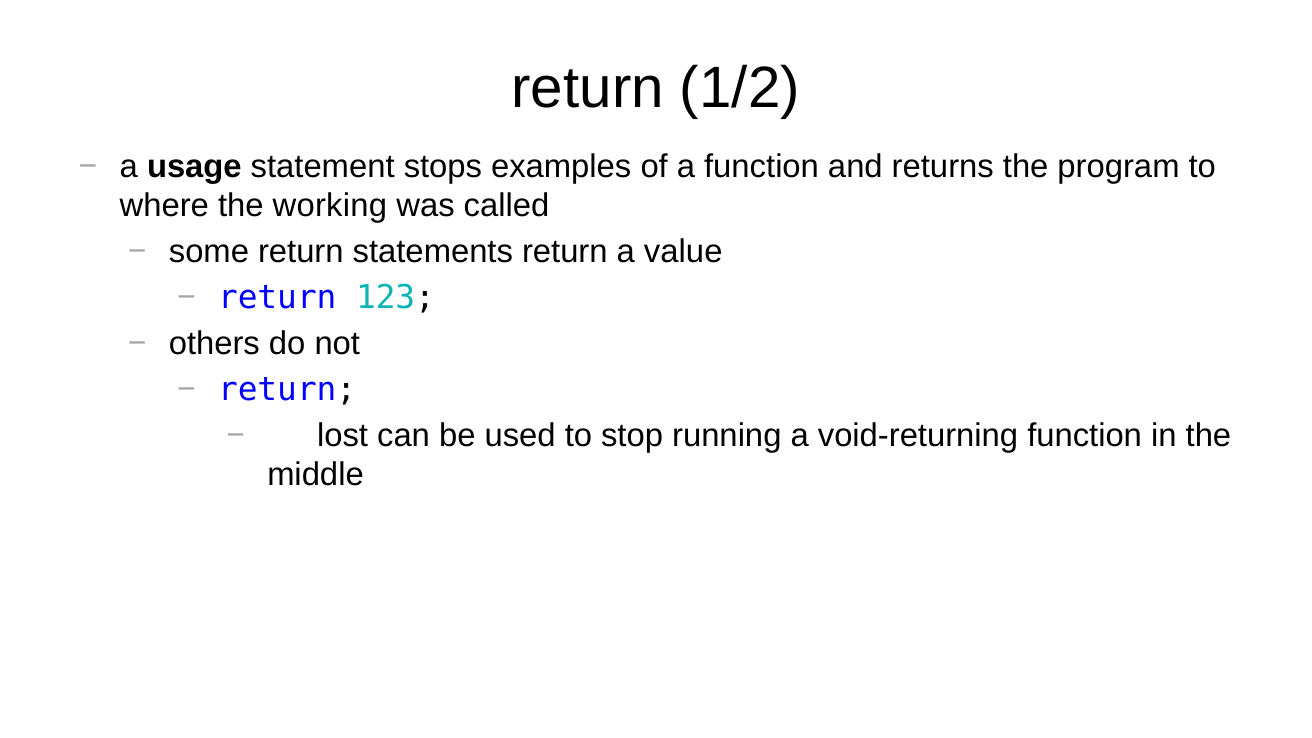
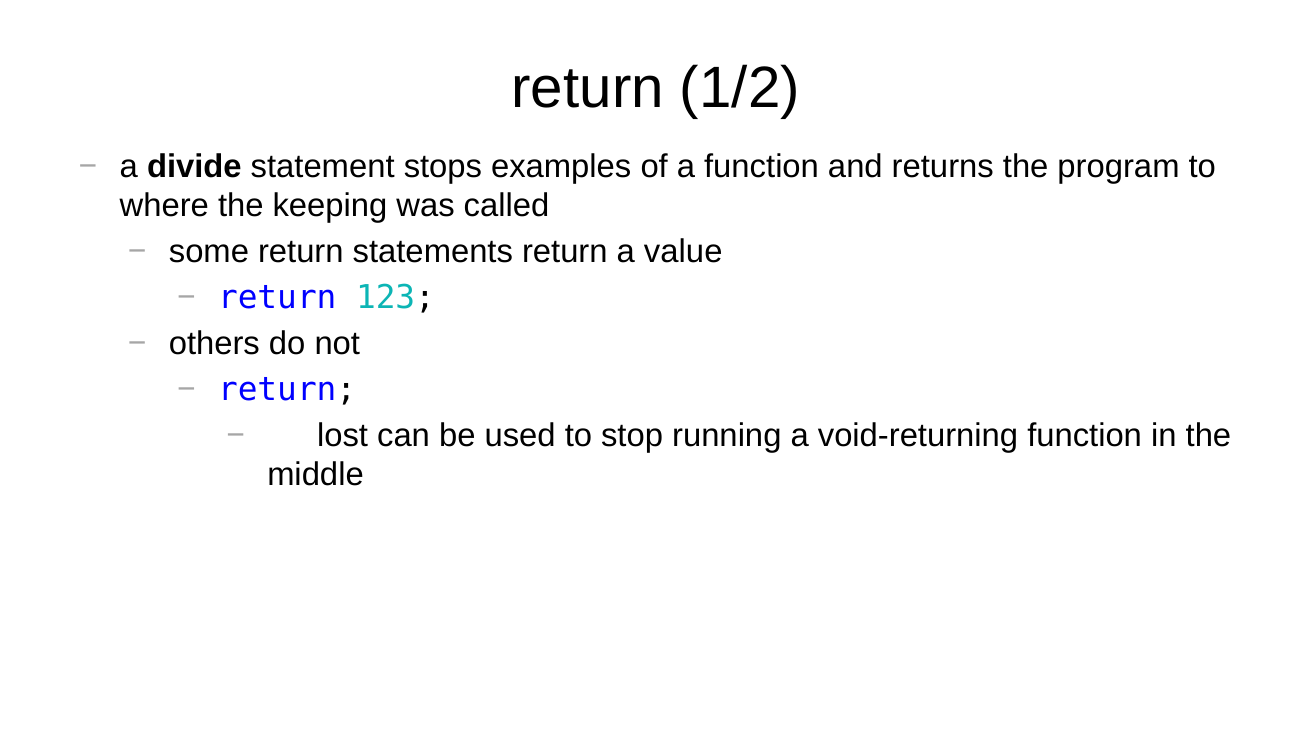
usage: usage -> divide
working: working -> keeping
